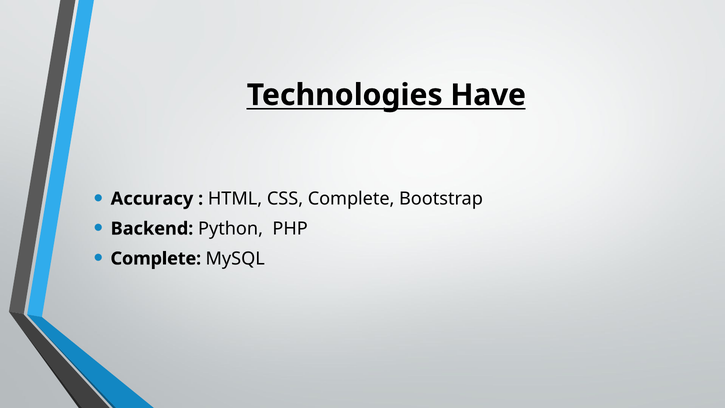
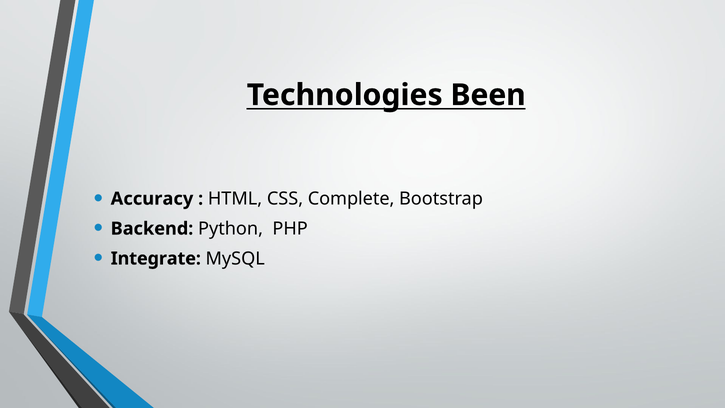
Have: Have -> Been
Complete at (156, 258): Complete -> Integrate
